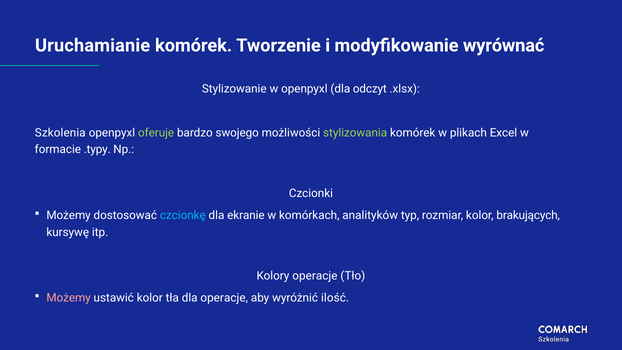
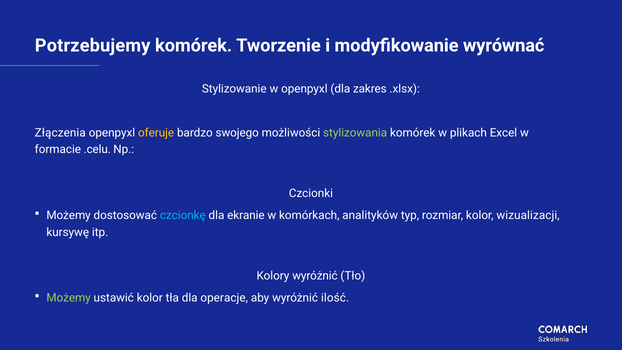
Uruchamianie: Uruchamianie -> Potrzebujemy
odczyt: odczyt -> zakres
Szkolenia: Szkolenia -> Złączenia
oferuje colour: light green -> yellow
.typy: .typy -> .celu
brakujących: brakujących -> wizualizacji
Kolory operacje: operacje -> wyróżnić
Możemy at (69, 298) colour: pink -> light green
